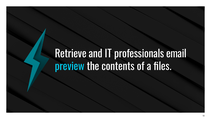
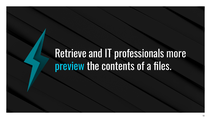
email: email -> more
